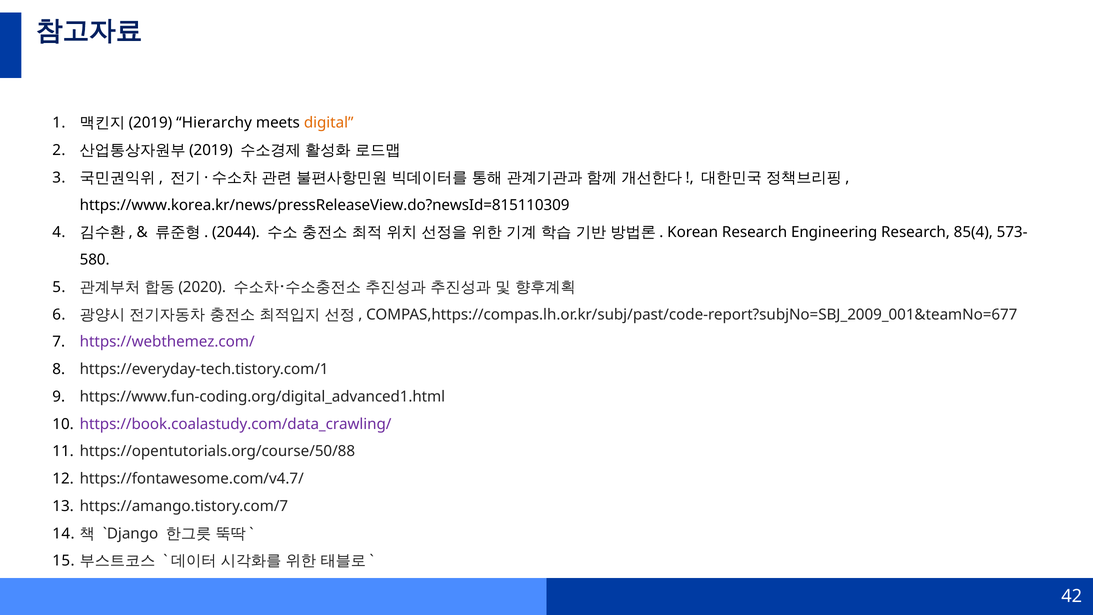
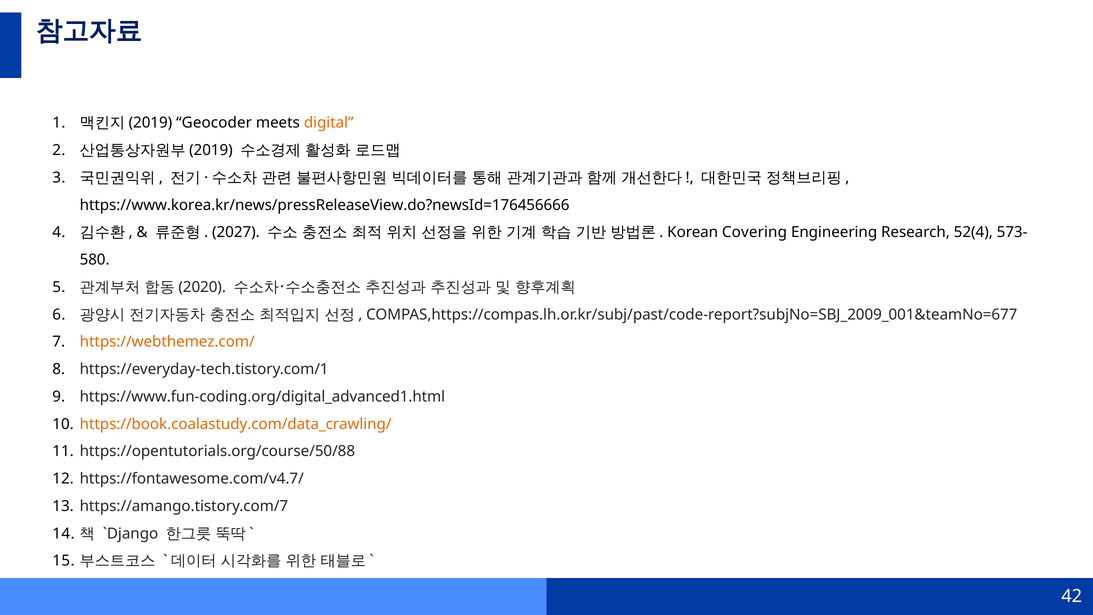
Hierarchy: Hierarchy -> Geocoder
https://www.korea.kr/news/pressReleaseView.do?newsId=815110309: https://www.korea.kr/news/pressReleaseView.do?newsId=815110309 -> https://www.korea.kr/news/pressReleaseView.do?newsId=176456666
2044: 2044 -> 2027
Korean Research: Research -> Covering
85(4: 85(4 -> 52(4
https://webthemez.com/ colour: purple -> orange
https://book.coalastudy.com/data_crawling/ colour: purple -> orange
